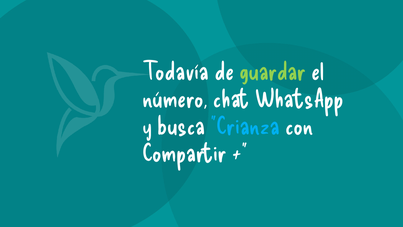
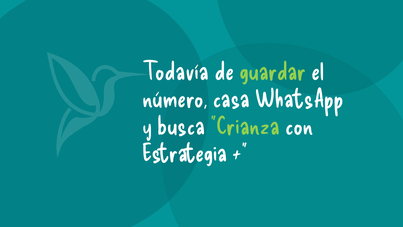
chat: chat -> casa
Crianza colour: light blue -> light green
Compartir: Compartir -> Estrategia
